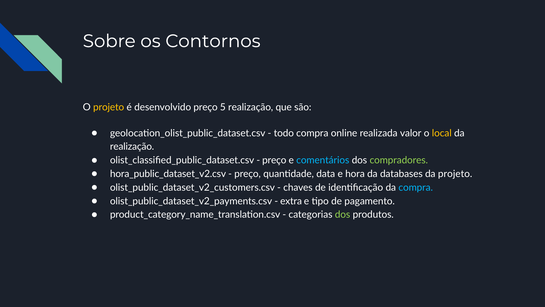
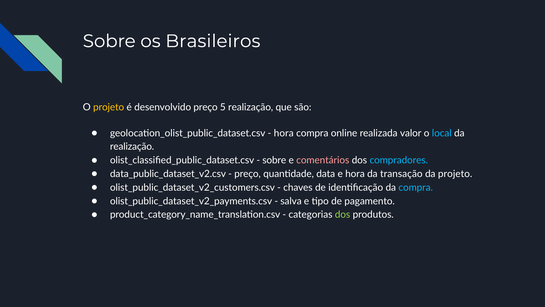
Contornos: Contornos -> Brasileiros
todo at (284, 133): todo -> hora
local colour: yellow -> light blue
preço at (274, 160): preço -> sobre
comentários colour: light blue -> pink
compradores colour: light green -> light blue
hora_public_dataset_v2.csv: hora_public_dataset_v2.csv -> data_public_dataset_v2.csv
databases: databases -> transação
extra: extra -> salva
